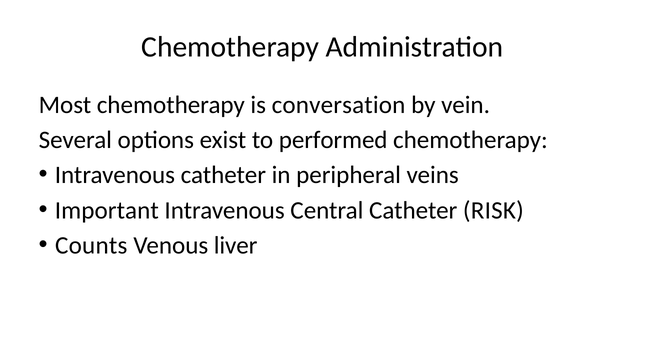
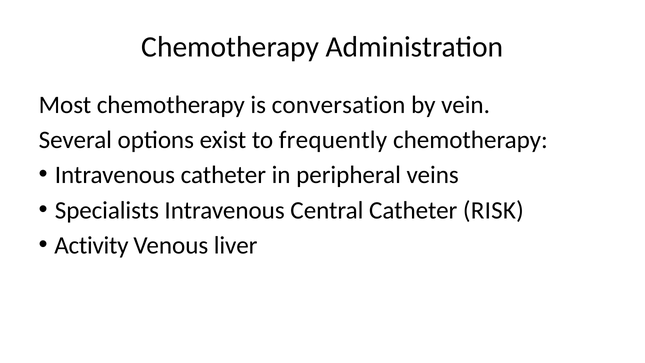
performed: performed -> frequently
Important: Important -> Specialists
Counts: Counts -> Activity
